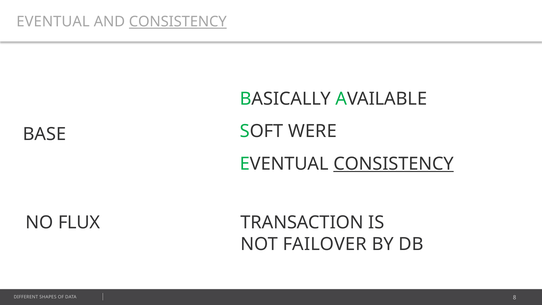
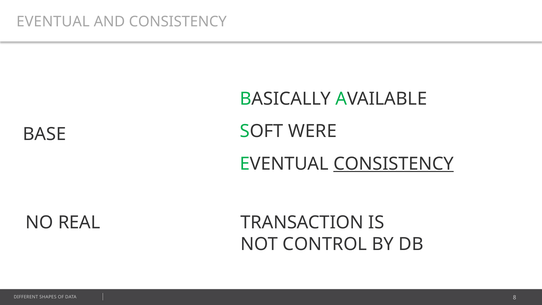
CONSISTENCY at (178, 22) underline: present -> none
FLUX: FLUX -> REAL
FAILOVER: FAILOVER -> CONTROL
